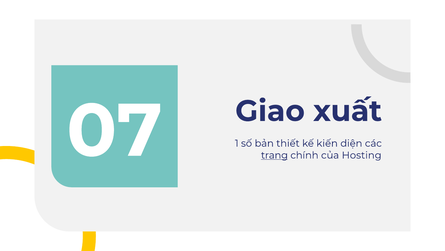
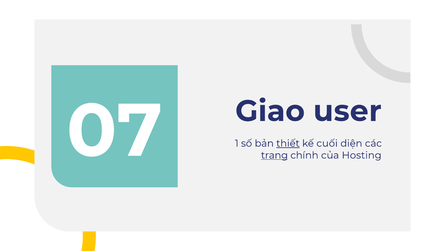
xuất: xuất -> user
thiết underline: none -> present
kiến: kiến -> cuối
